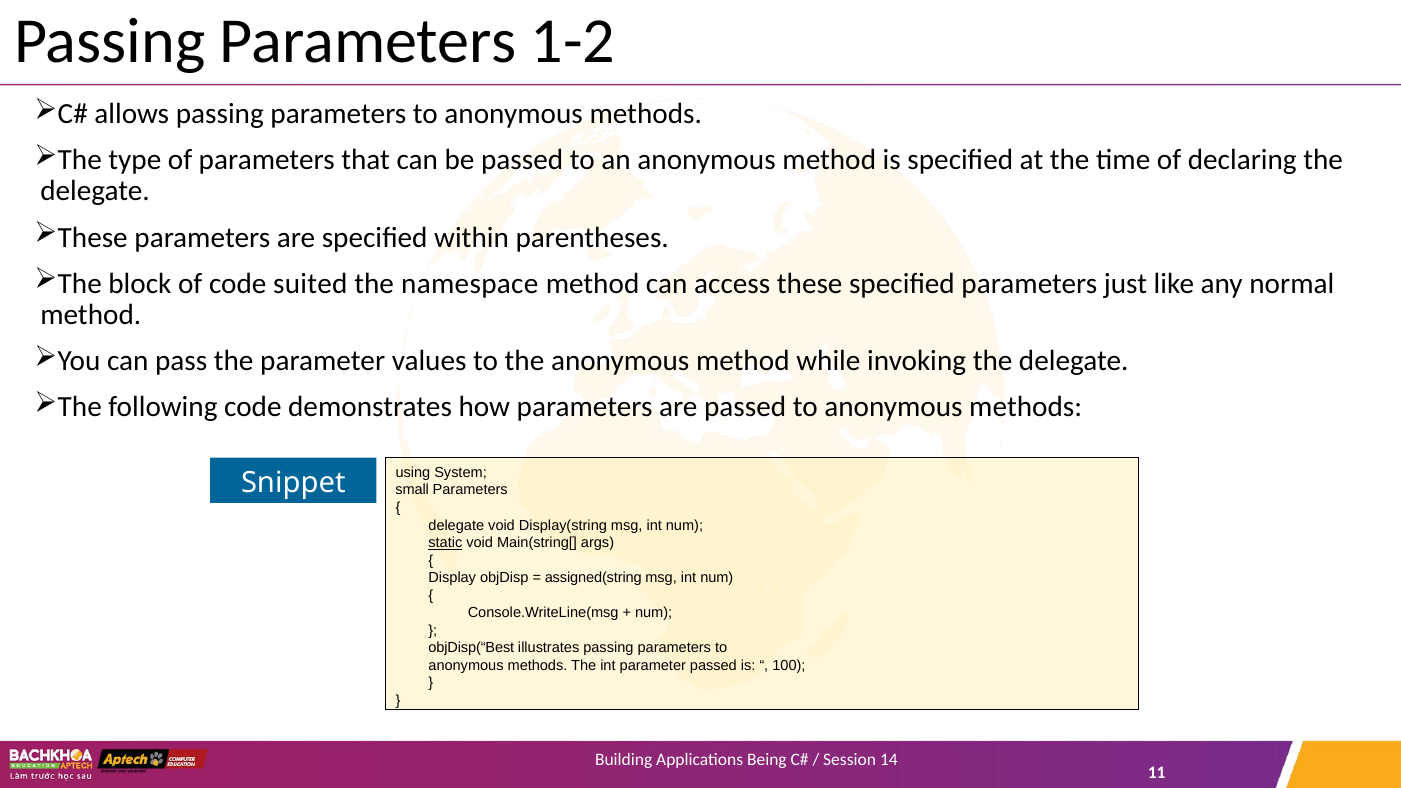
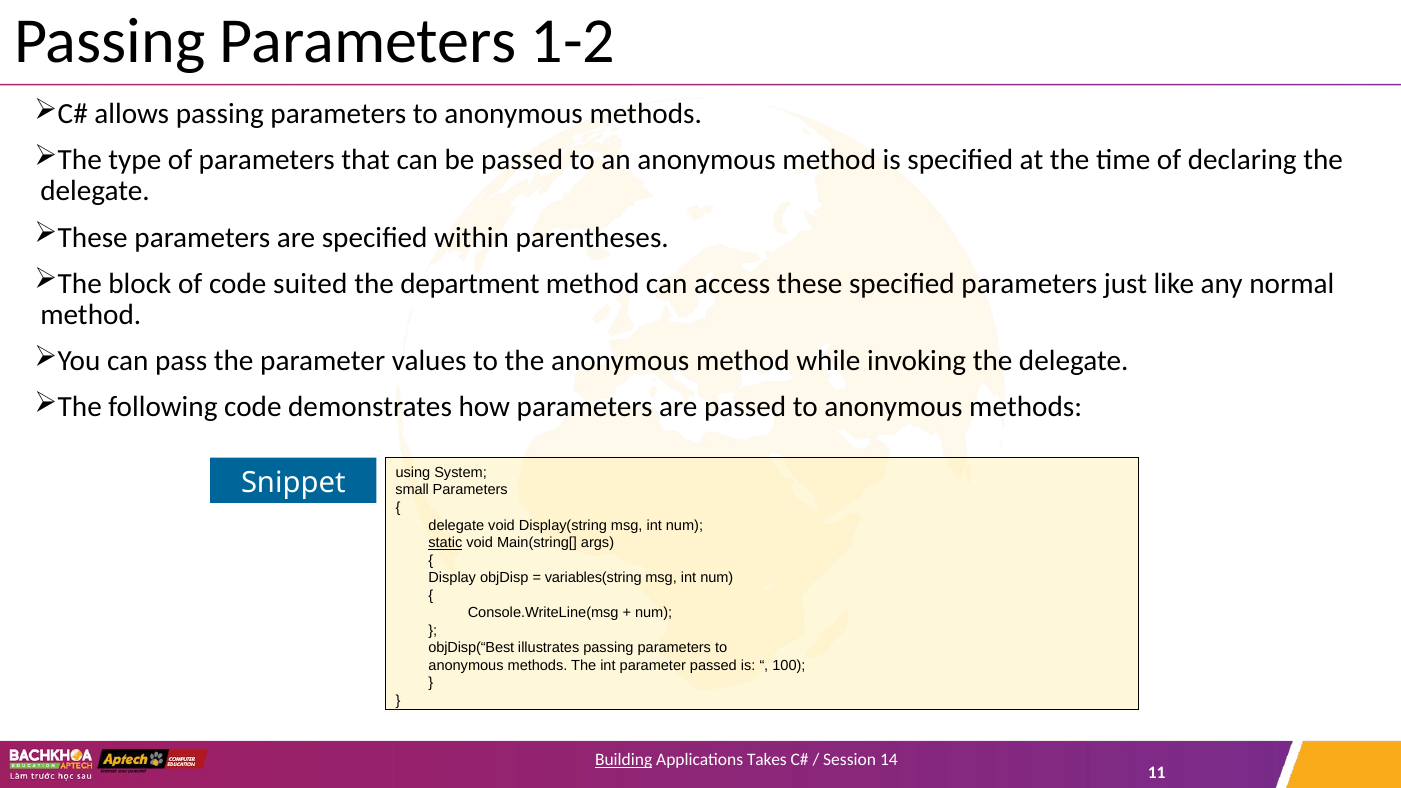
namespace: namespace -> department
assigned(string: assigned(string -> variables(string
Building underline: none -> present
Being: Being -> Takes
